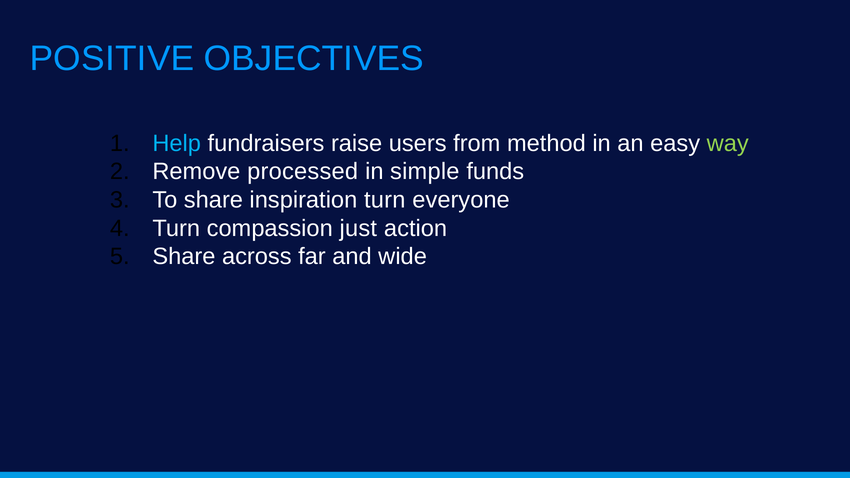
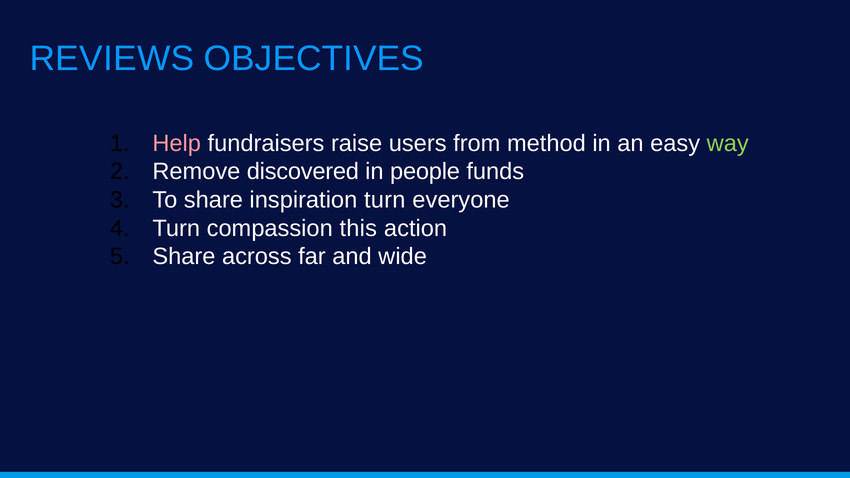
POSITIVE: POSITIVE -> REVIEWS
Help colour: light blue -> pink
processed: processed -> discovered
simple: simple -> people
just: just -> this
